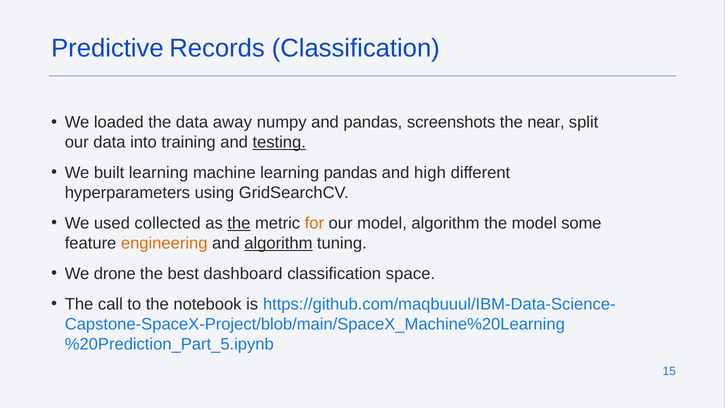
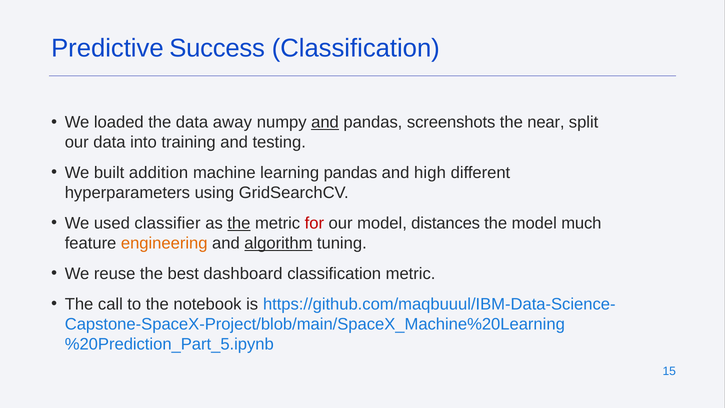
Records: Records -> Success
and at (325, 122) underline: none -> present
testing underline: present -> none
built learning: learning -> addition
collected: collected -> classifier
for colour: orange -> red
model algorithm: algorithm -> distances
some: some -> much
drone: drone -> reuse
classification space: space -> metric
